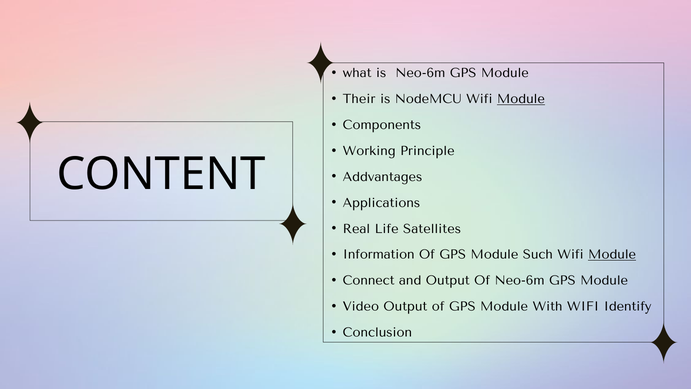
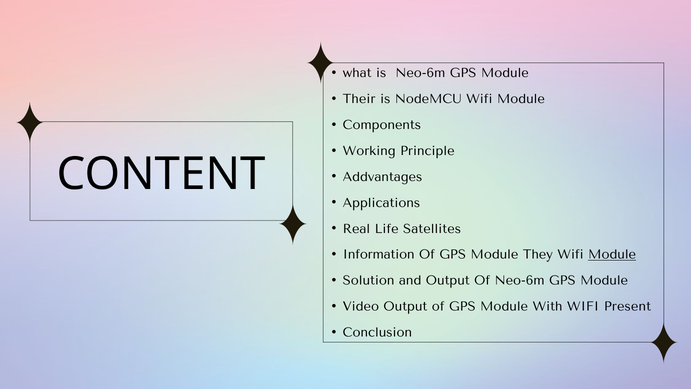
Module at (521, 99) underline: present -> none
Such: Such -> They
Connect: Connect -> Solution
Identify: Identify -> Present
